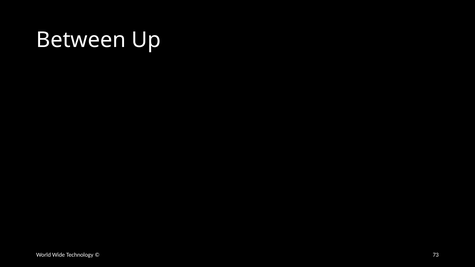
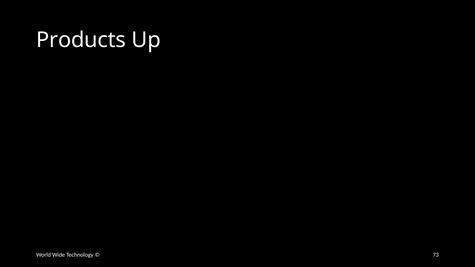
Between: Between -> Products
